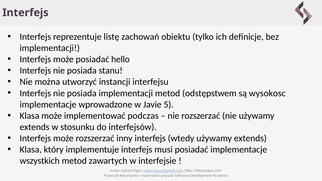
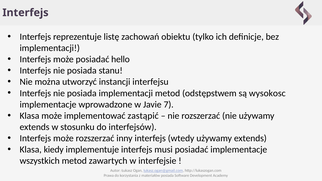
5: 5 -> 7
podczas: podczas -> zastąpić
który: który -> kiedy
